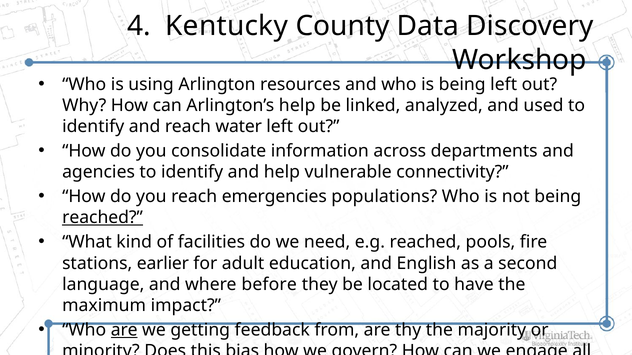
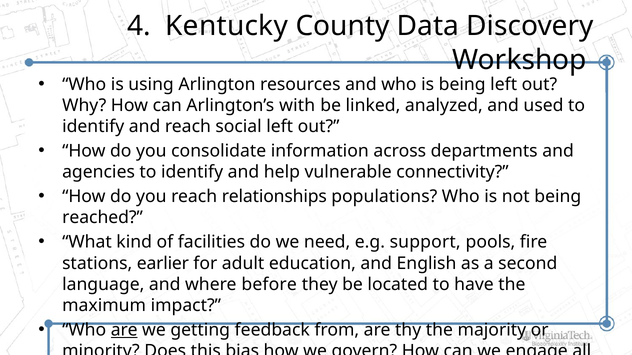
Arlington’s help: help -> with
water: water -> social
emergencies: emergencies -> relationships
reached at (103, 218) underline: present -> none
e.g reached: reached -> support
